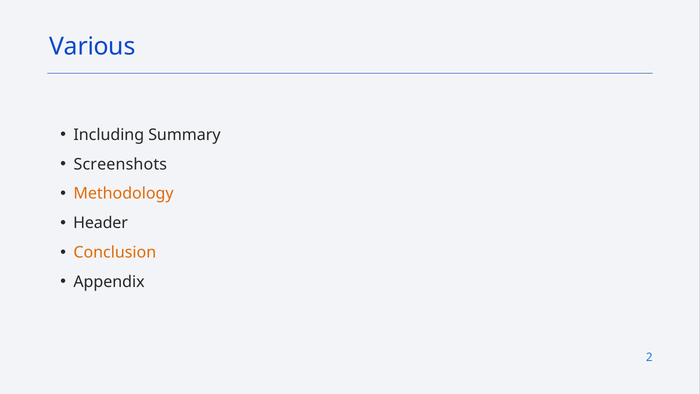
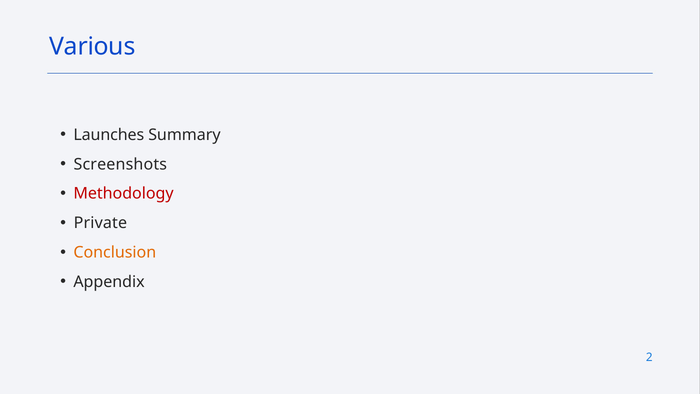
Including: Including -> Launches
Methodology colour: orange -> red
Header: Header -> Private
